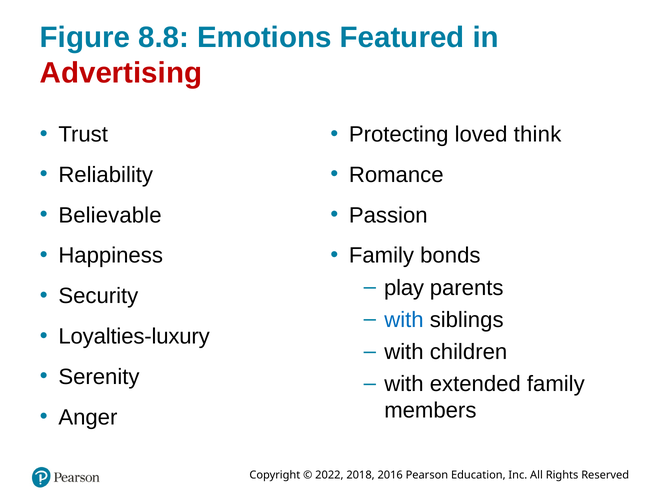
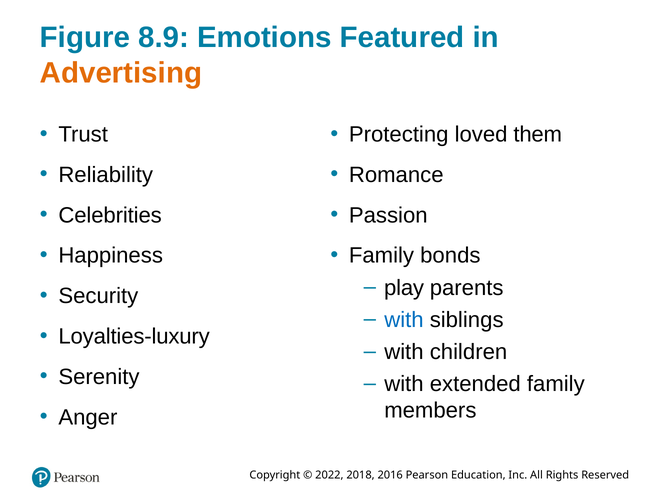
8.8: 8.8 -> 8.9
Advertising colour: red -> orange
think: think -> them
Believable: Believable -> Celebrities
